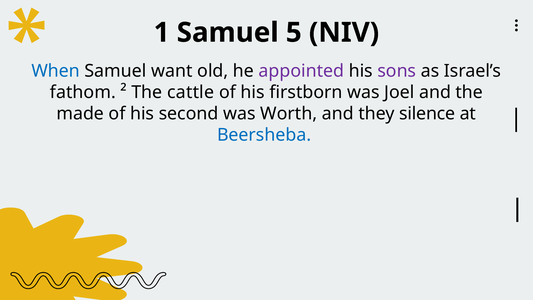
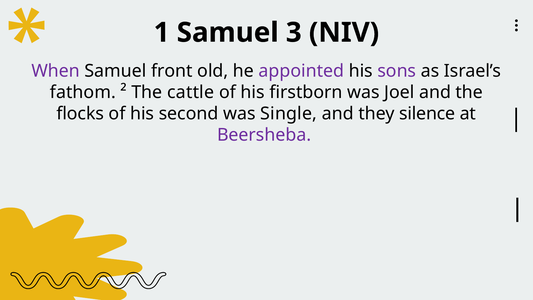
5: 5 -> 3
When colour: blue -> purple
want: want -> front
made: made -> flocks
Worth: Worth -> Single
Beersheba colour: blue -> purple
